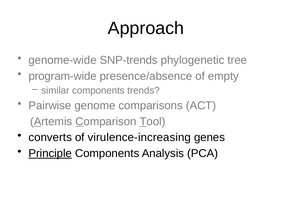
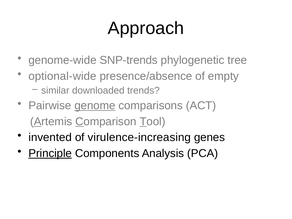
program-wide: program-wide -> optional-wide
similar components: components -> downloaded
genome underline: none -> present
converts: converts -> invented
